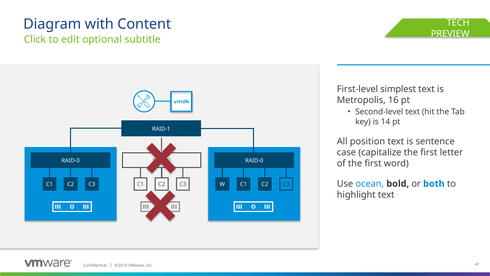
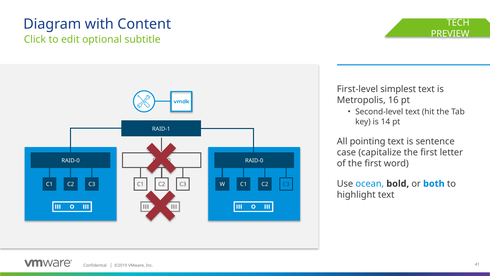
position: position -> pointing
